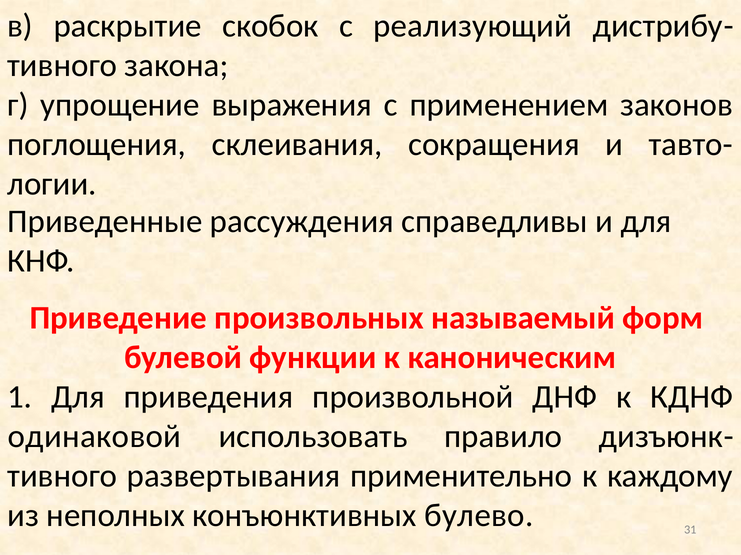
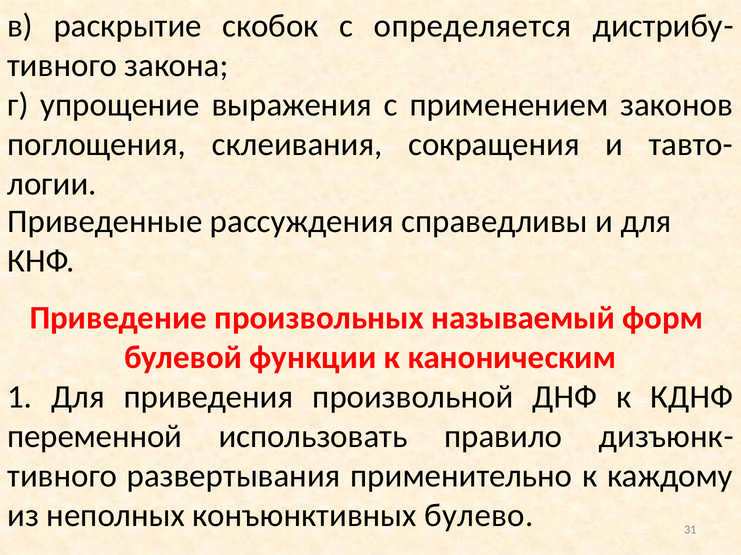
реализующий: реализующий -> определяется
одинаковой: одинаковой -> переменной
